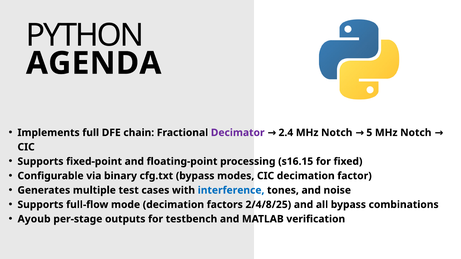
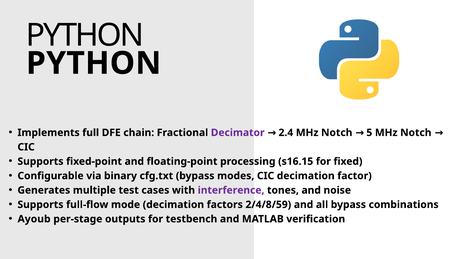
AGENDA at (94, 63): AGENDA -> PYTHON
interference colour: blue -> purple
2/4/8/25: 2/4/8/25 -> 2/4/8/59
